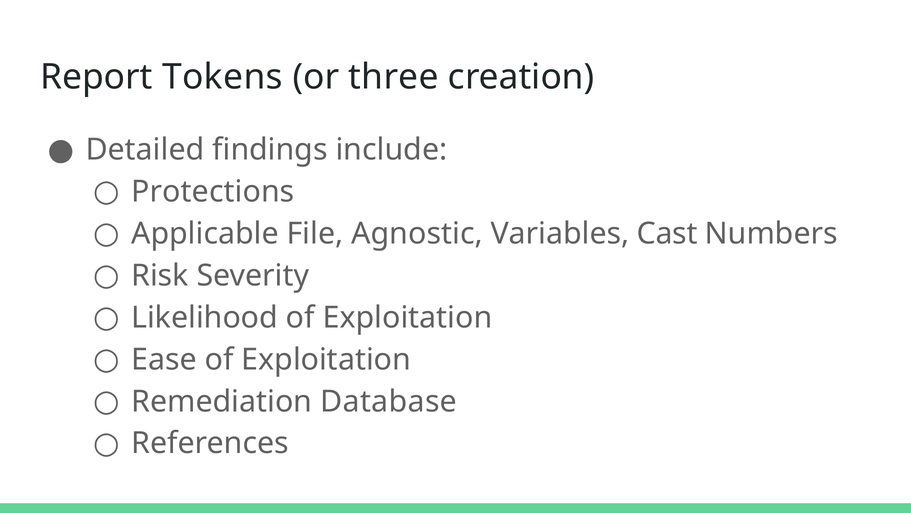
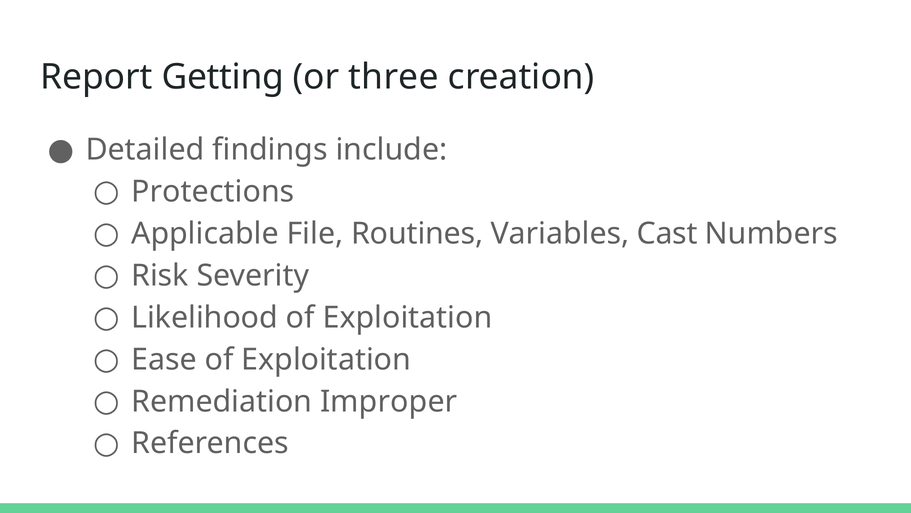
Tokens: Tokens -> Getting
Agnostic: Agnostic -> Routines
Database: Database -> Improper
